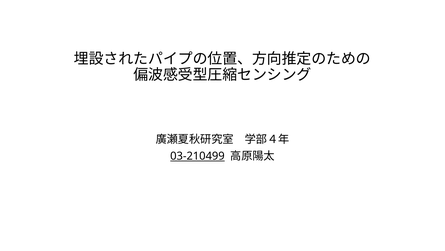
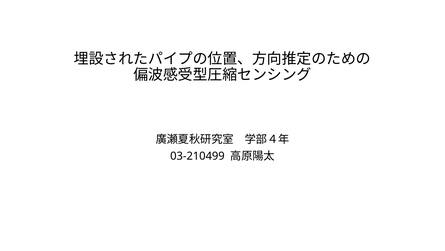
03-210499 underline: present -> none
